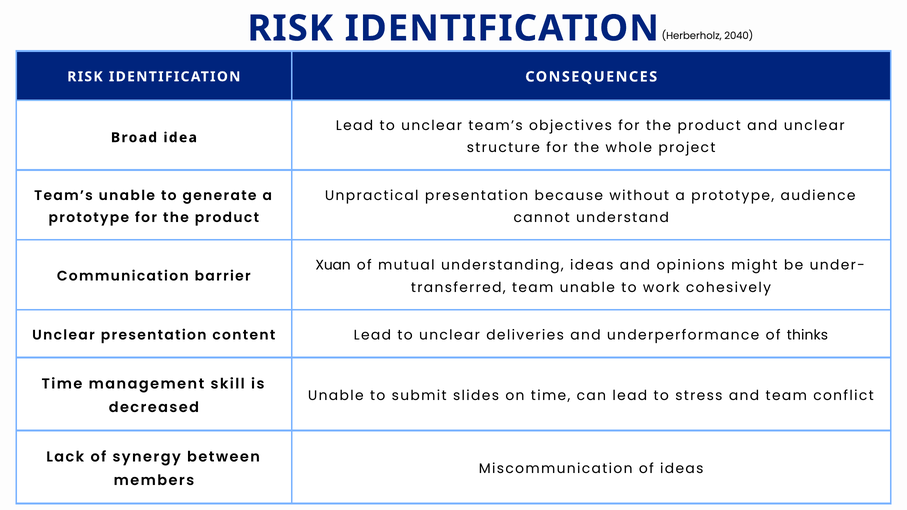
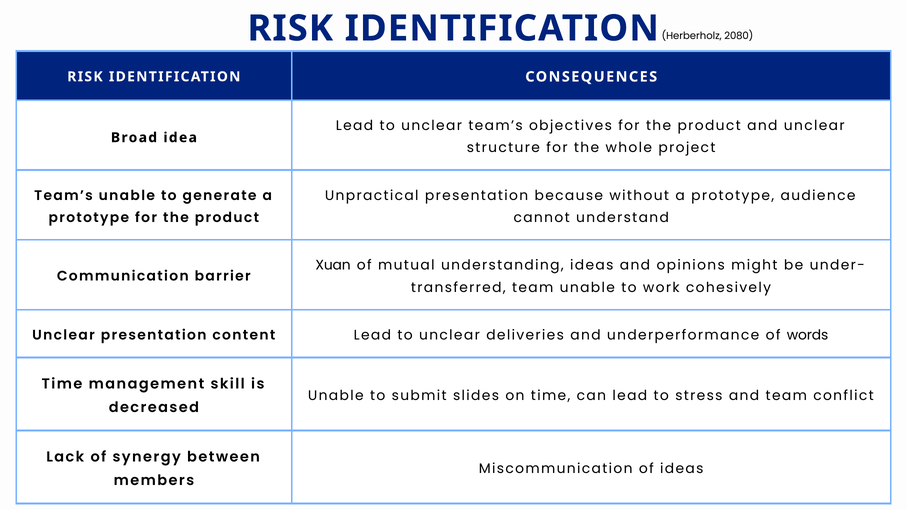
2040: 2040 -> 2080
thinks: thinks -> words
